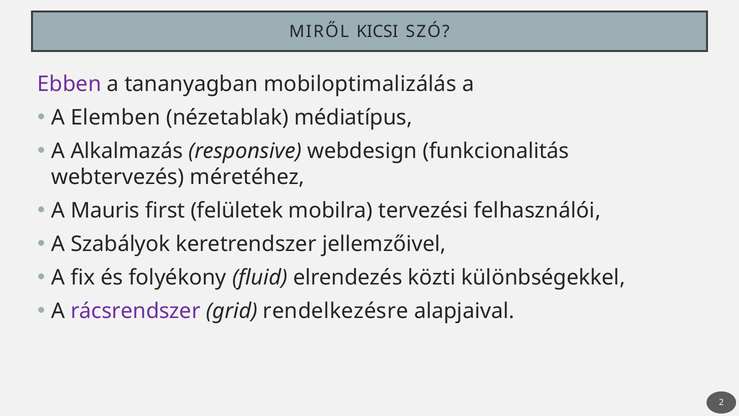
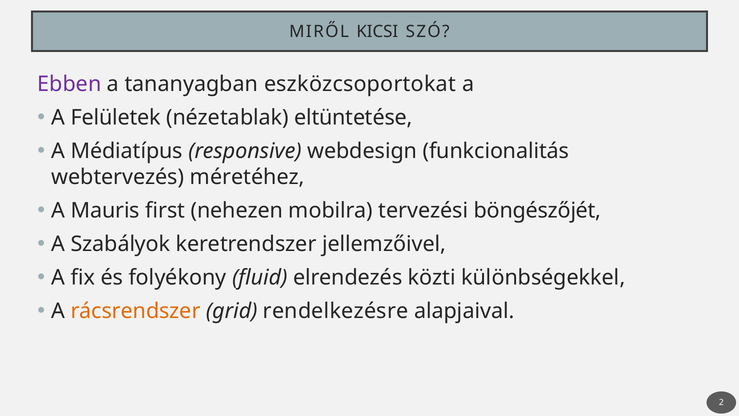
mobiloptimalizálás: mobiloptimalizálás -> eszközcsoportokat
Elemben: Elemben -> Felületek
médiatípus: médiatípus -> eltüntetése
Alkalmazás: Alkalmazás -> Médiatípus
felületek: felületek -> nehezen
felhasználói: felhasználói -> böngészőjét
rácsrendszer colour: purple -> orange
